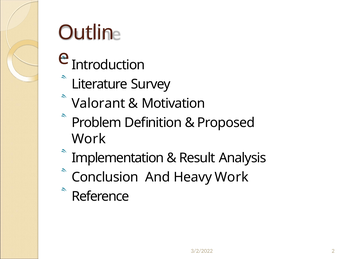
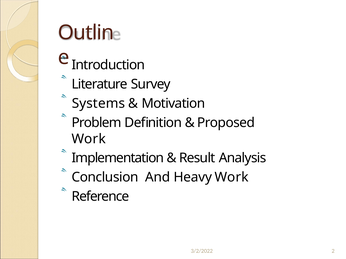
Valorant: Valorant -> Systems
